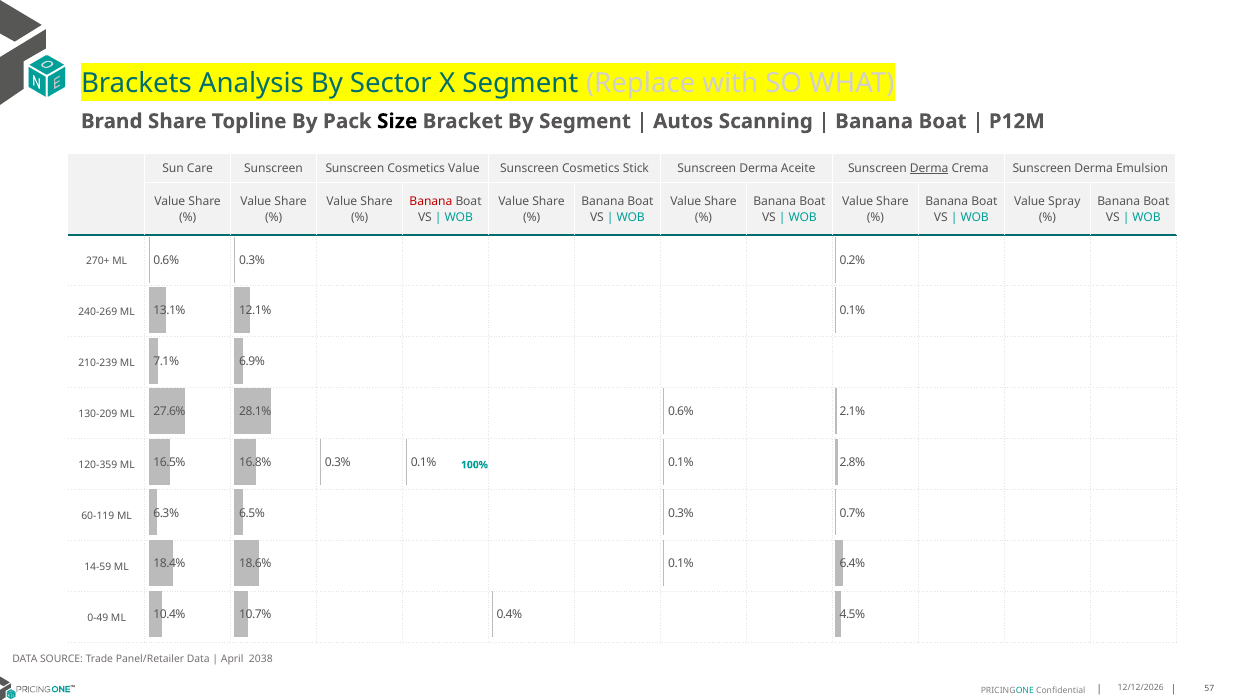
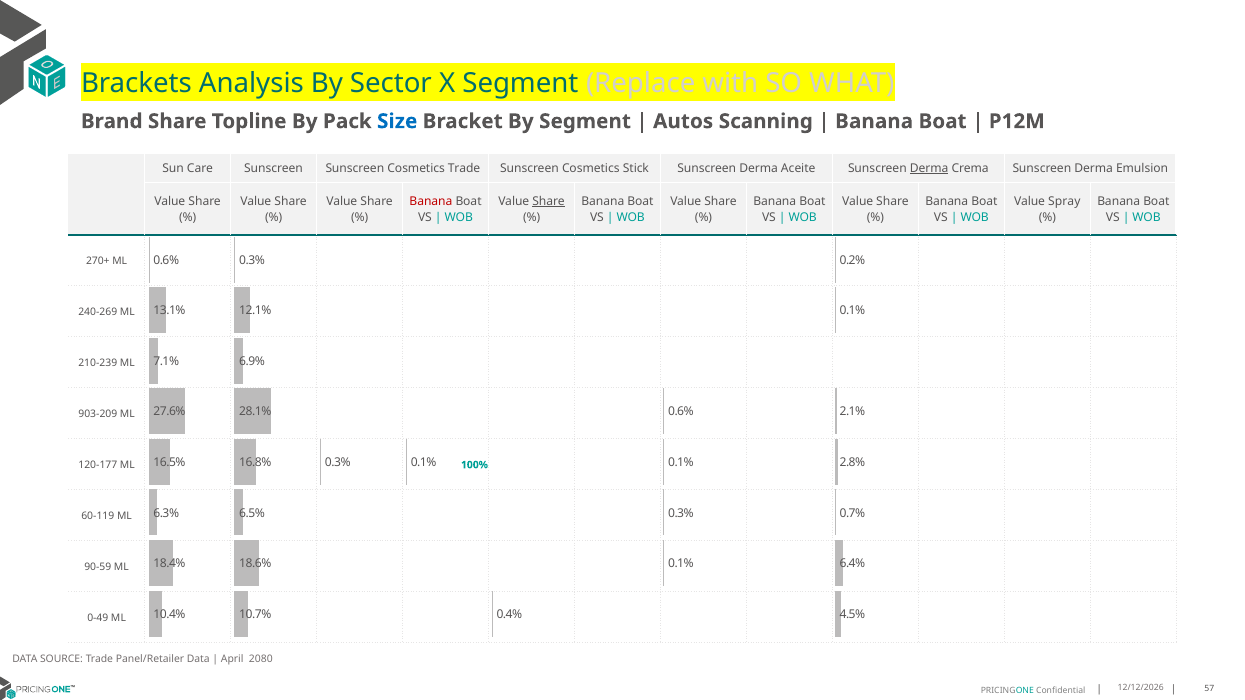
Size colour: black -> blue
Cosmetics Value: Value -> Trade
Share at (549, 201) underline: none -> present
130-209: 130-209 -> 903-209
120-359: 120-359 -> 120-177
14-59: 14-59 -> 90-59
2038: 2038 -> 2080
